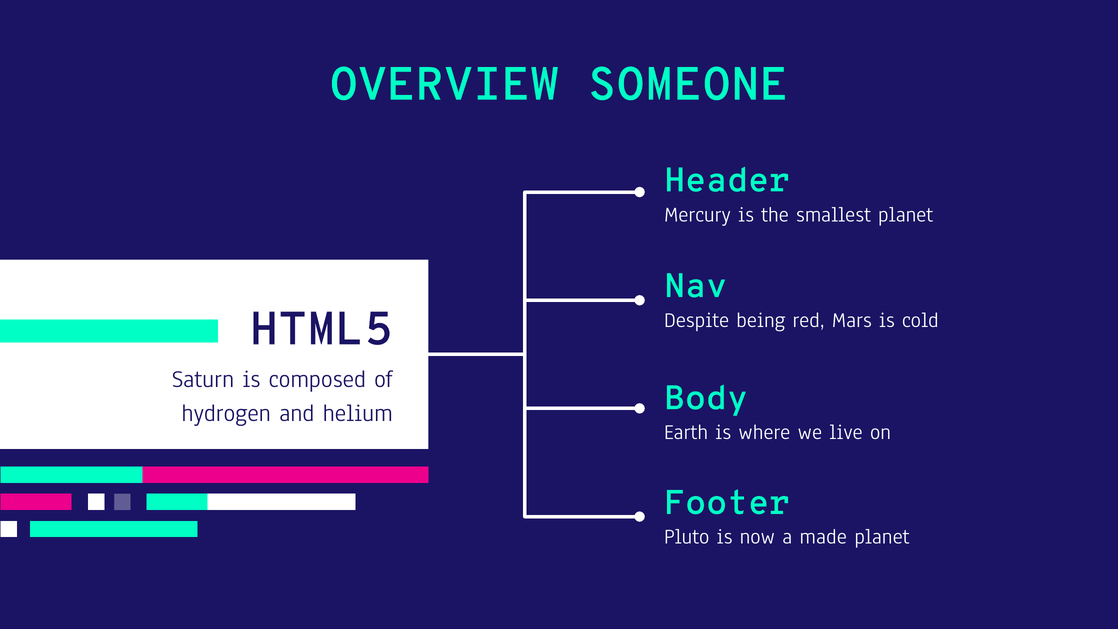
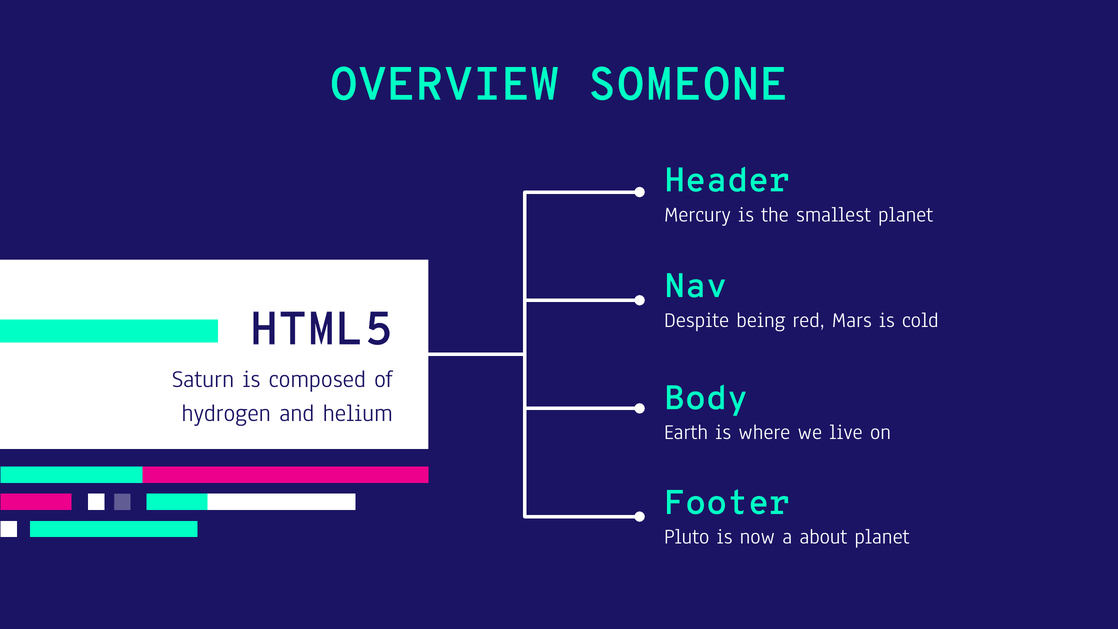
made: made -> about
